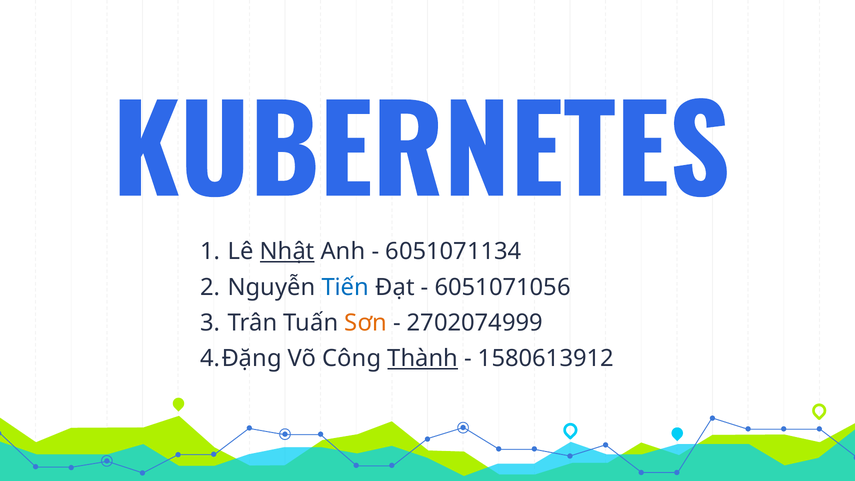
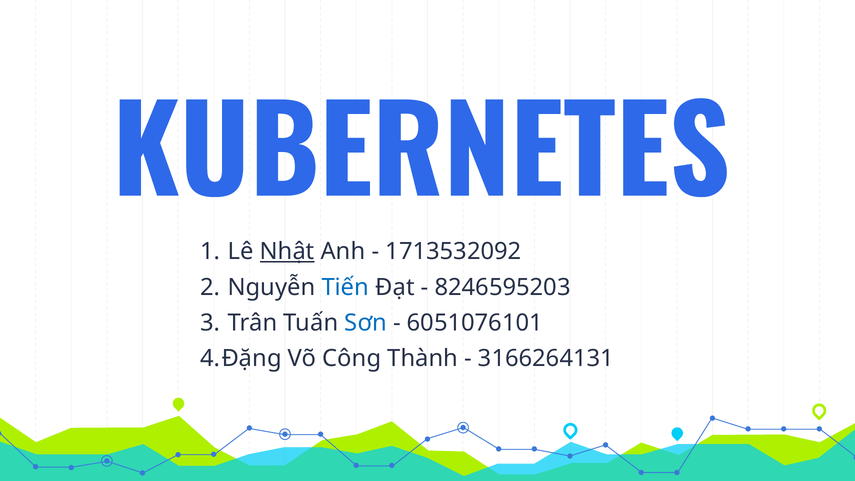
6051071134: 6051071134 -> 1713532092
6051071056: 6051071056 -> 8246595203
Sơn colour: orange -> blue
2702074999: 2702074999 -> 6051076101
Thành underline: present -> none
1580613912: 1580613912 -> 3166264131
